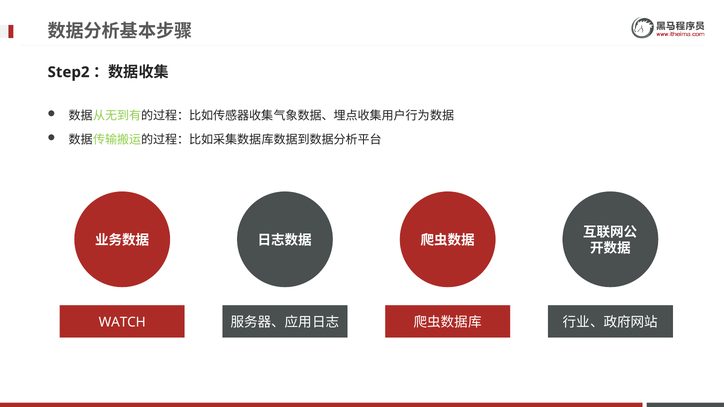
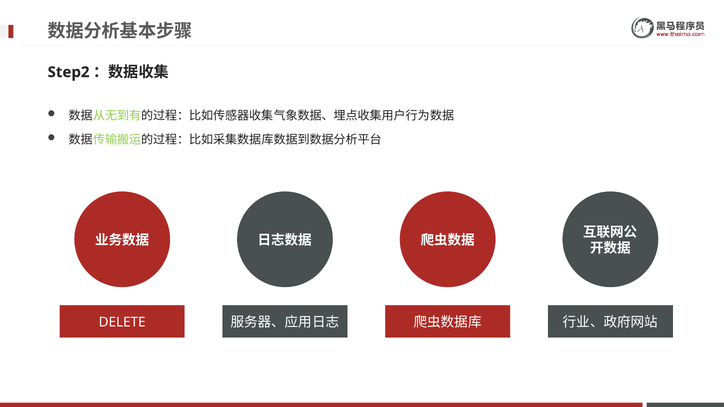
WATCH: WATCH -> DELETE
